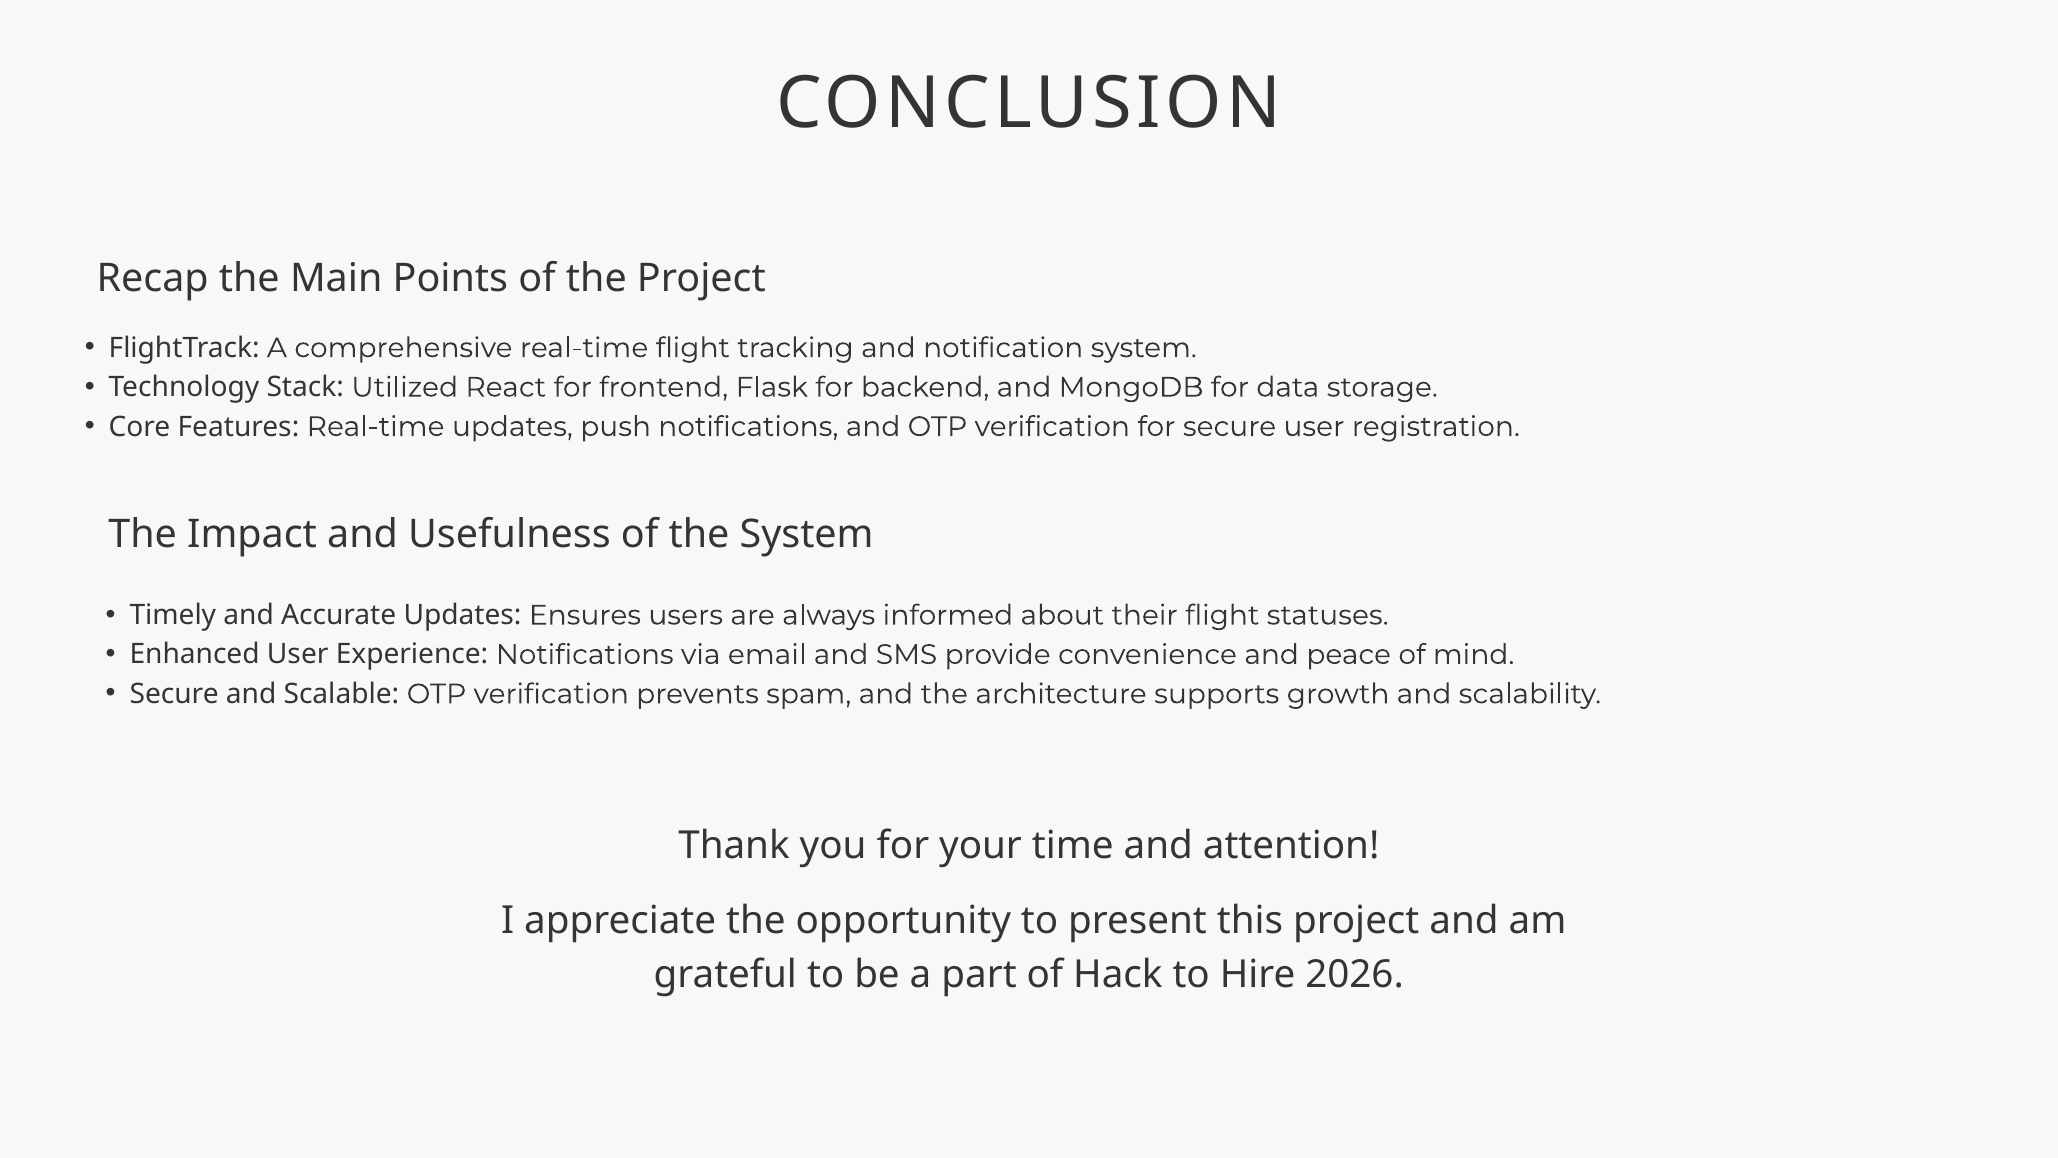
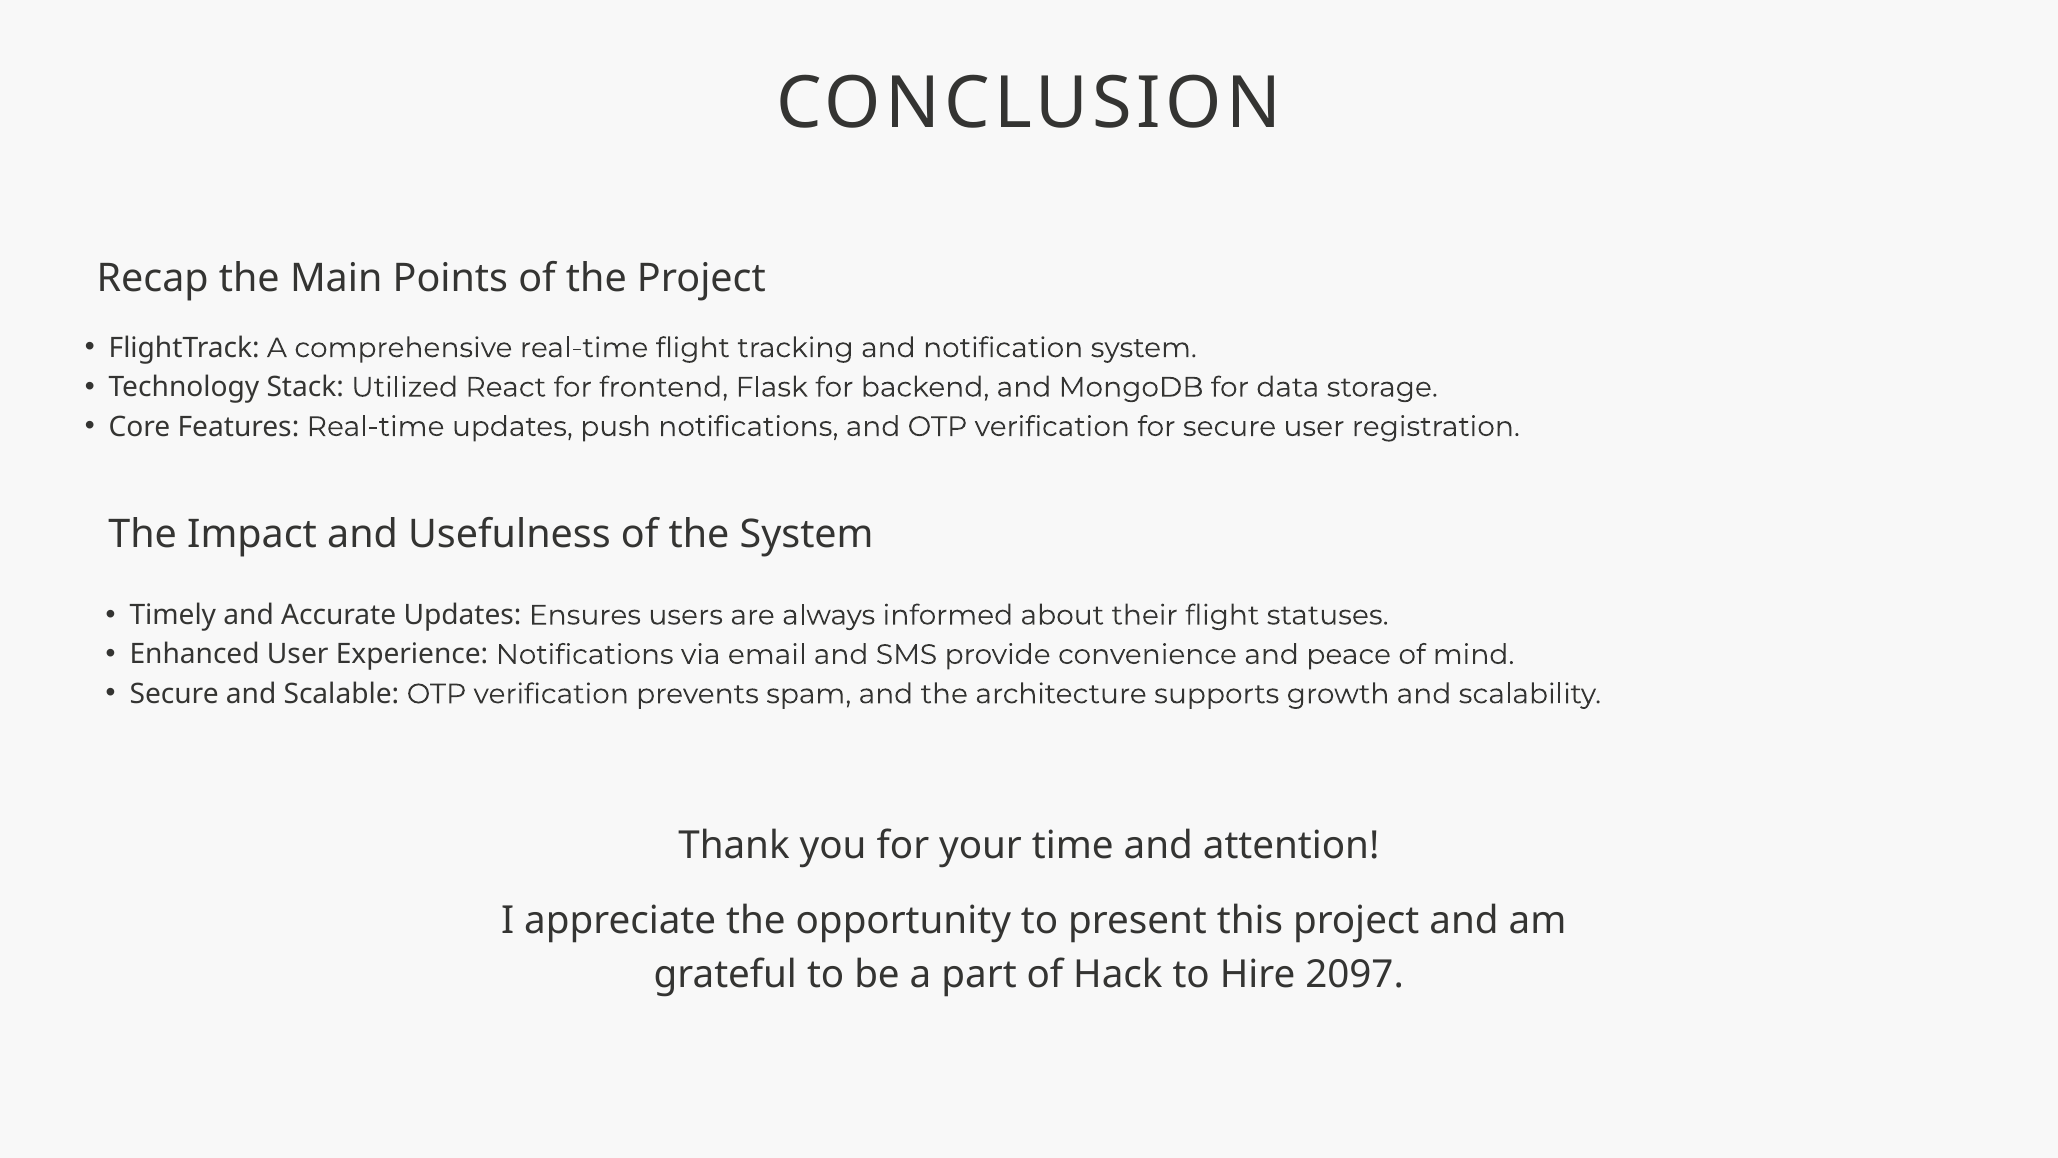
2026: 2026 -> 2097
